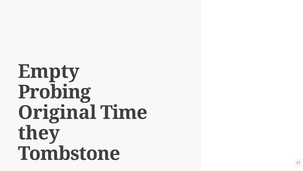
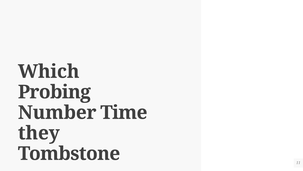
Empty: Empty -> Which
Original: Original -> Number
